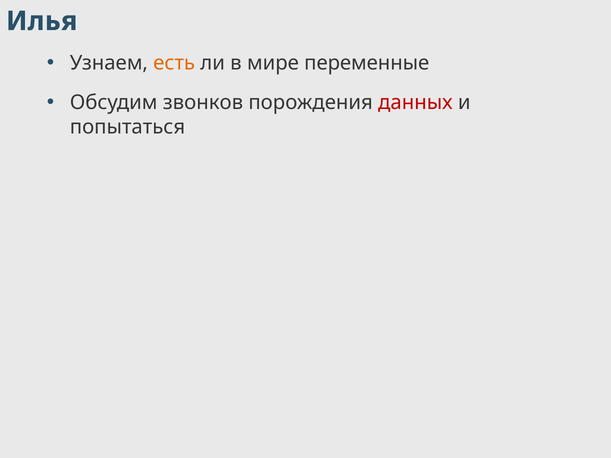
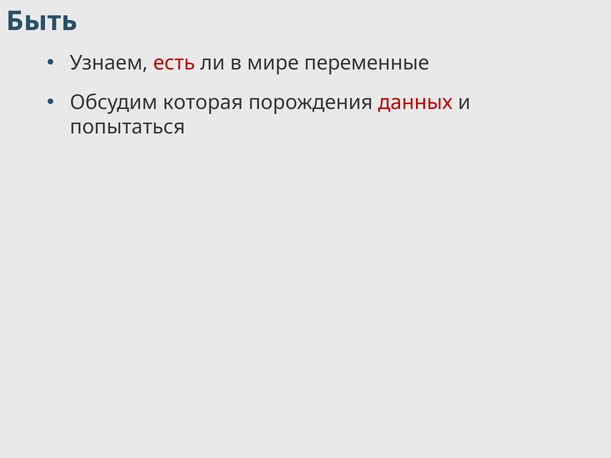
Илья: Илья -> Быть
есть colour: orange -> red
звонков: звонков -> которая
